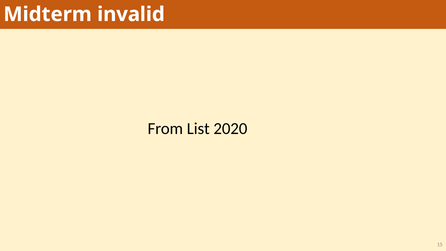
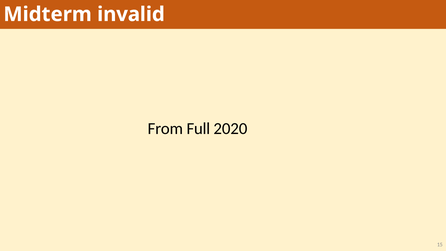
List: List -> Full
